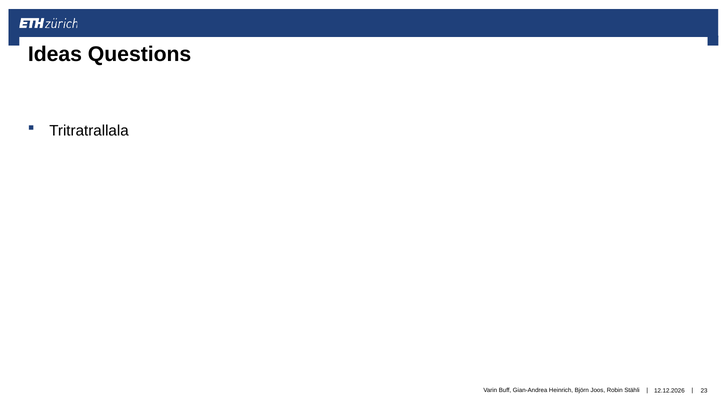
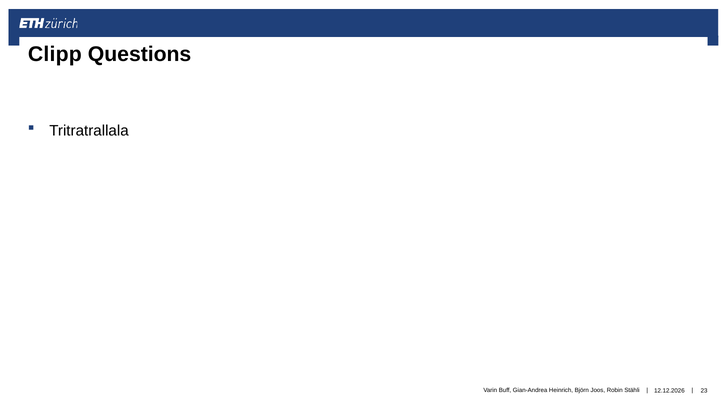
Ideas: Ideas -> Clipp
